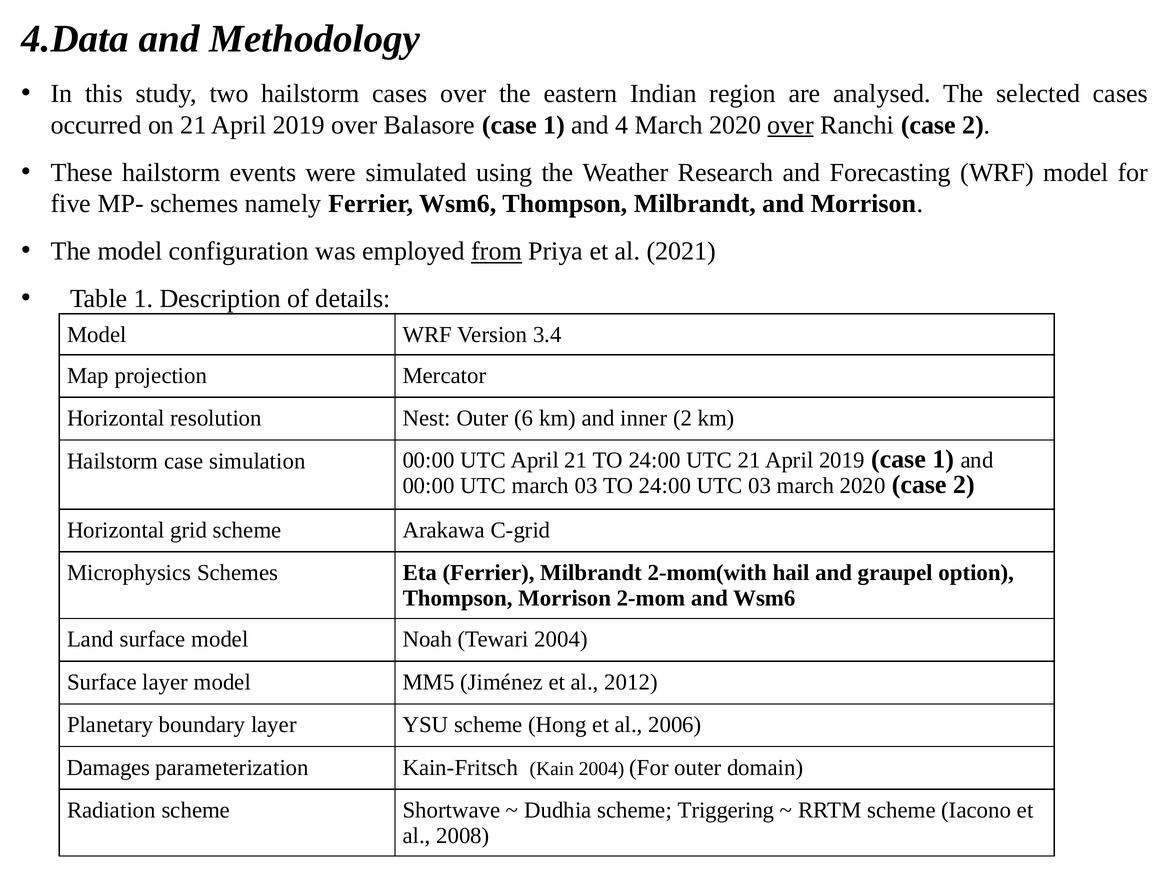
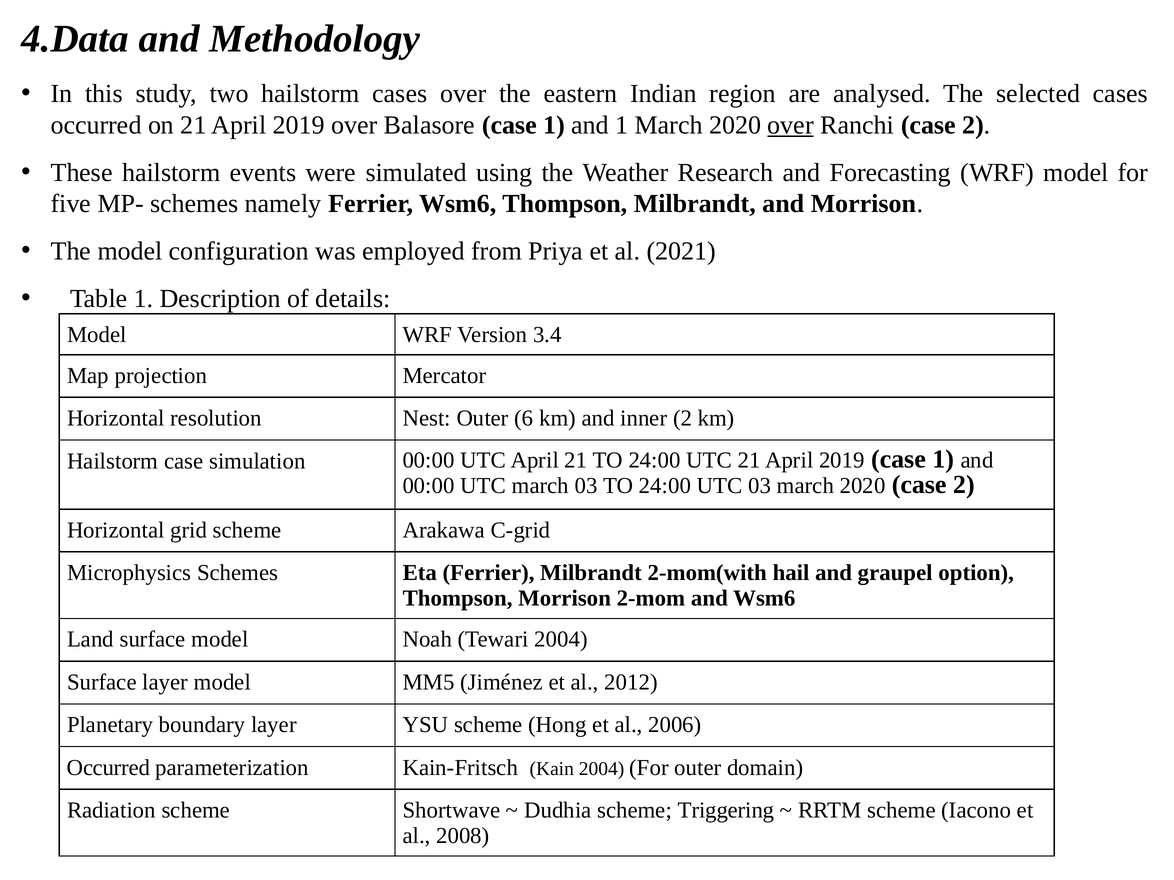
and 4: 4 -> 1
from underline: present -> none
Damages at (108, 768): Damages -> Occurred
